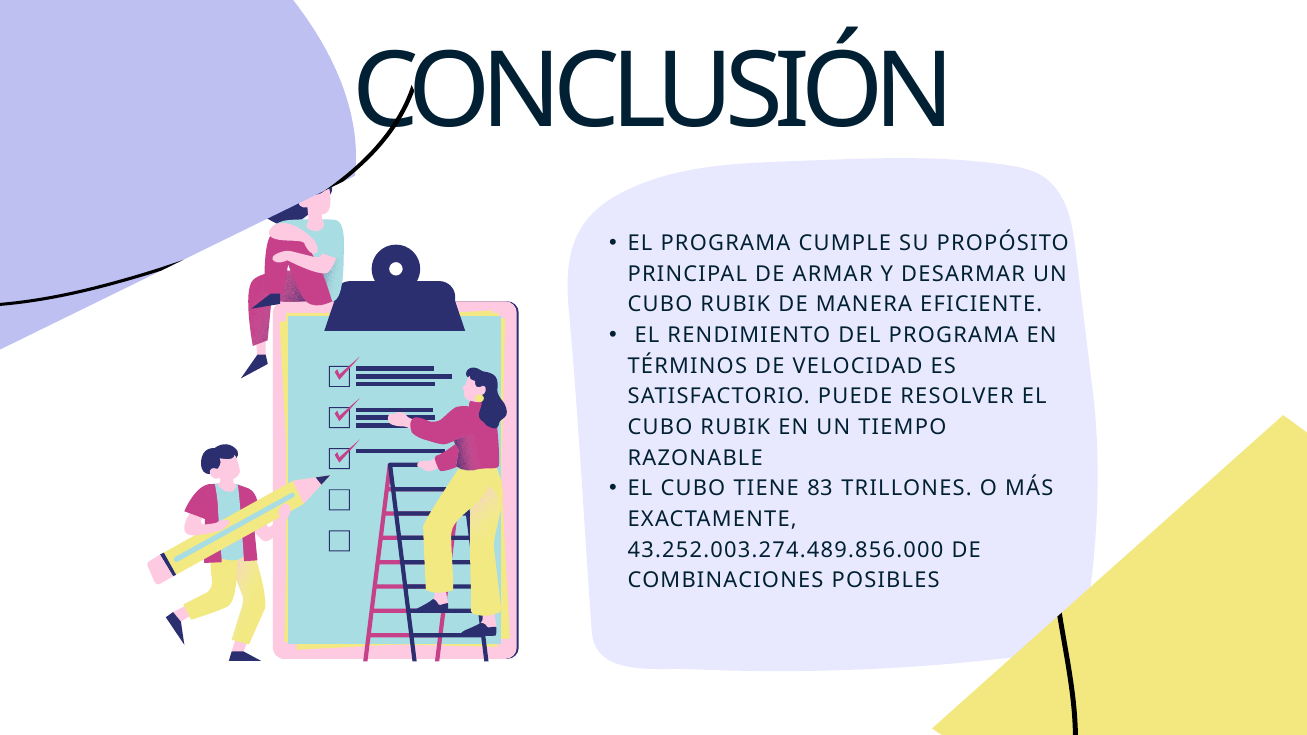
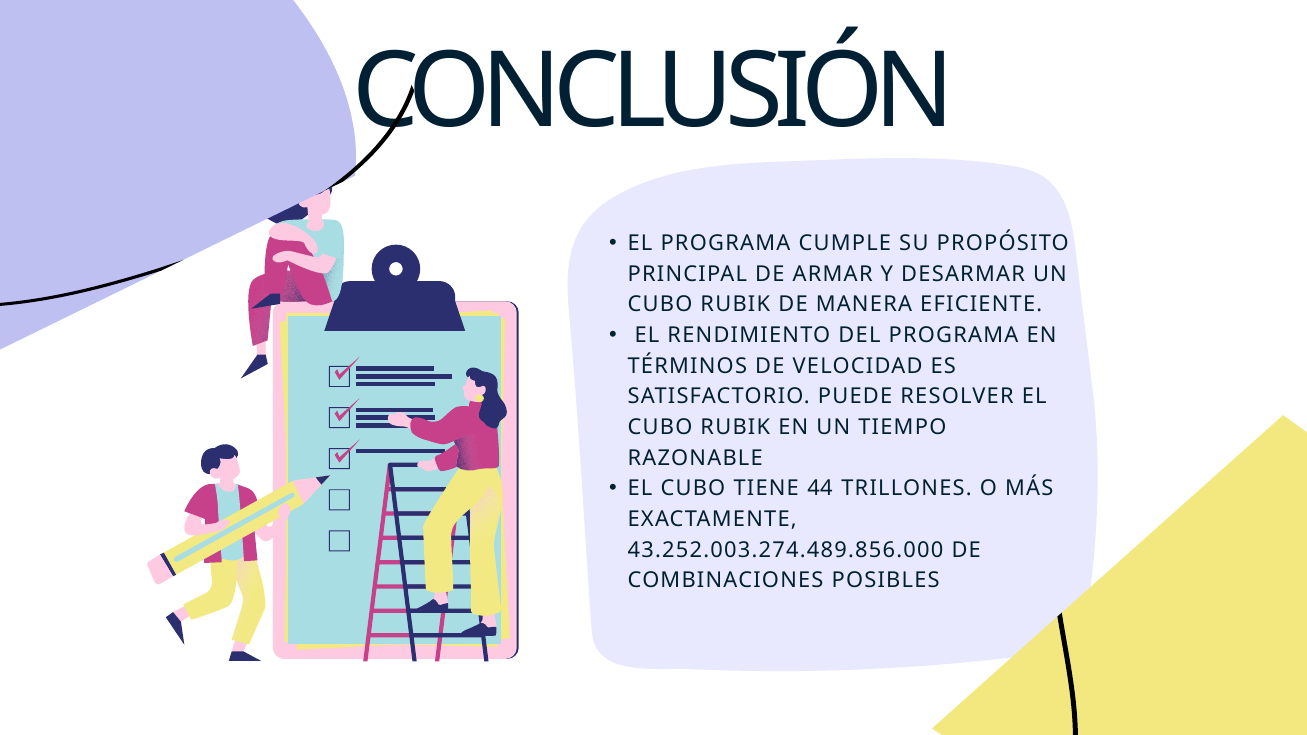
83: 83 -> 44
